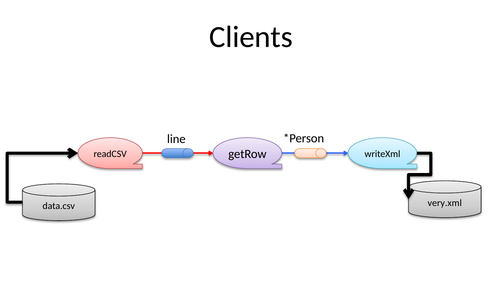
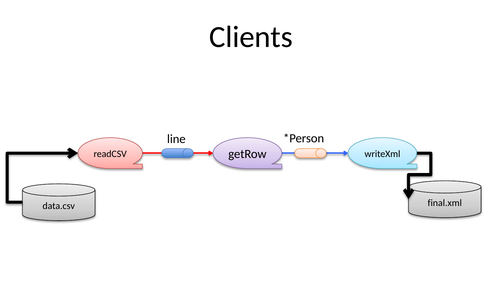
very.xml: very.xml -> final.xml
